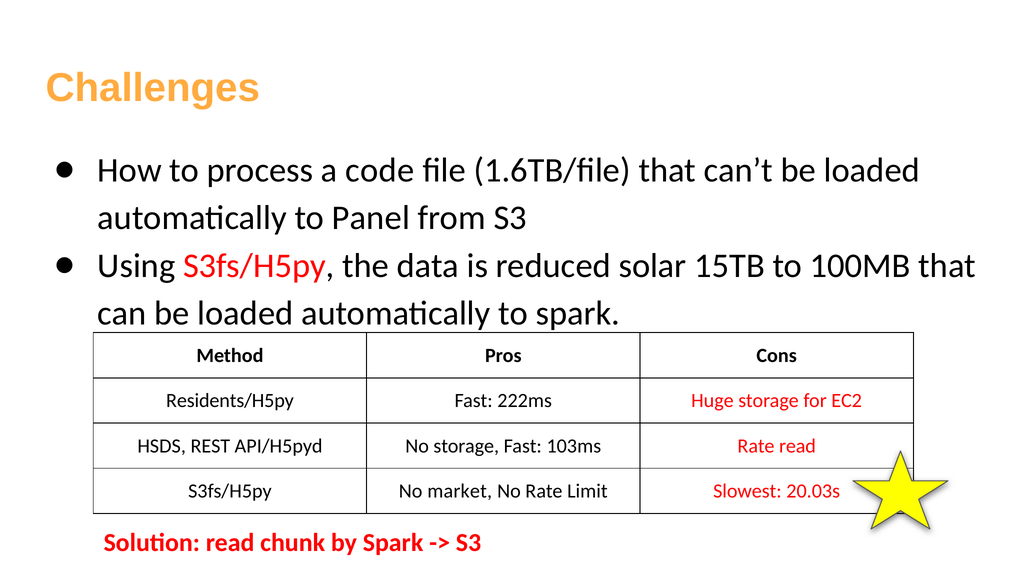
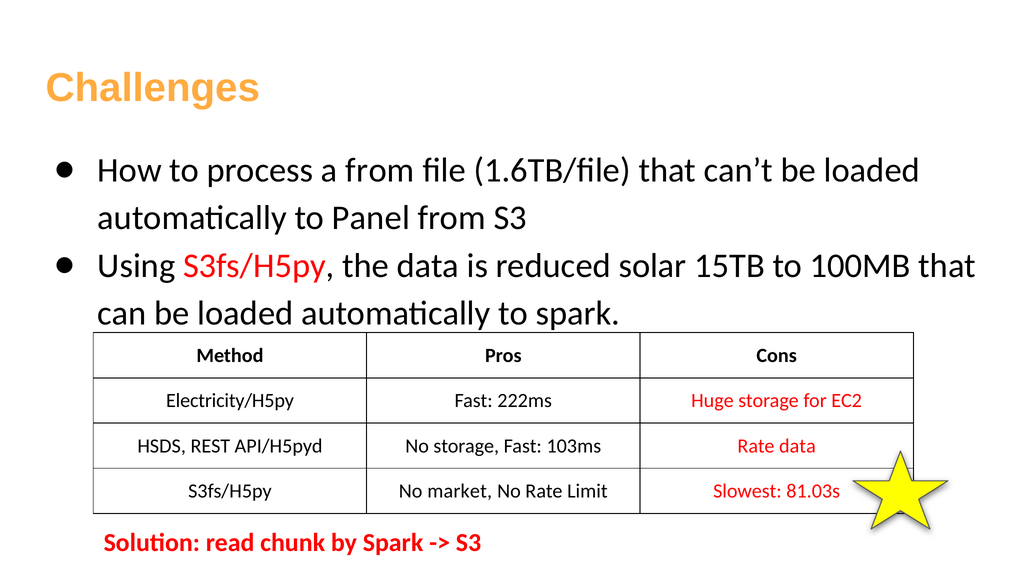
a code: code -> from
Residents/H5py: Residents/H5py -> Electricity/H5py
Rate read: read -> data
20.03s: 20.03s -> 81.03s
